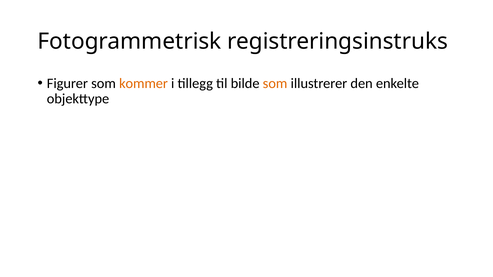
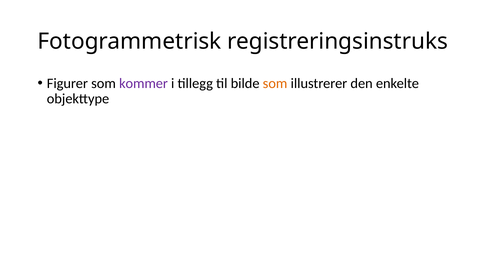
kommer colour: orange -> purple
